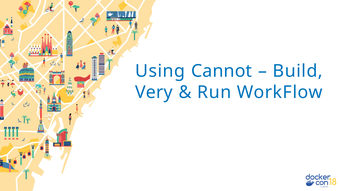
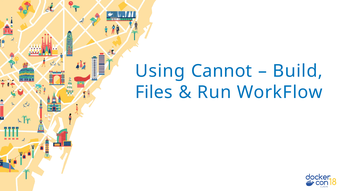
Very: Very -> Files
